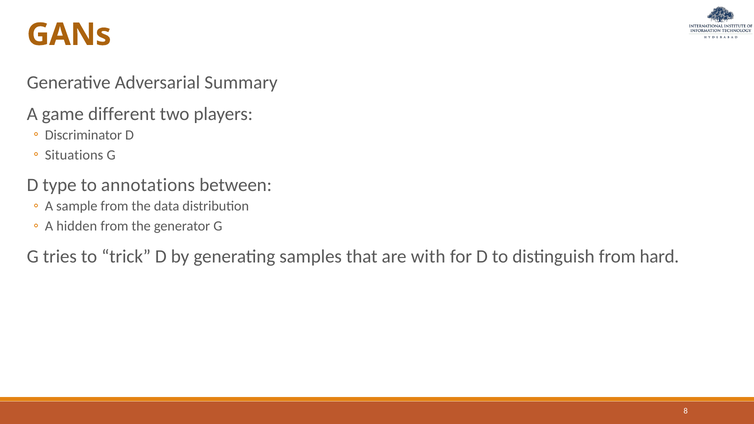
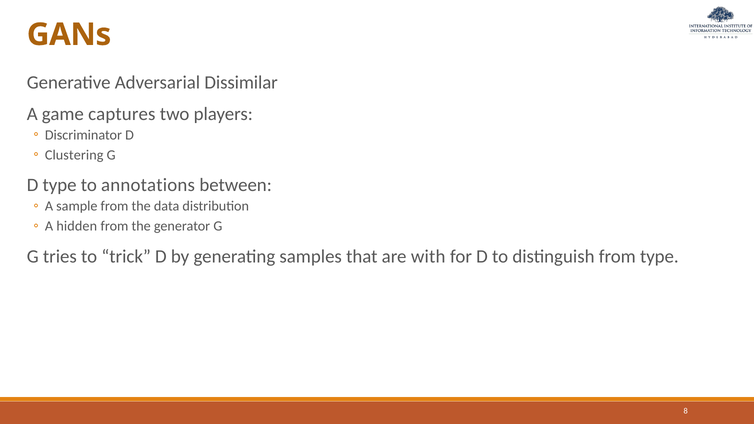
Summary: Summary -> Dissimilar
different: different -> captures
Situations: Situations -> Clustering
from hard: hard -> type
